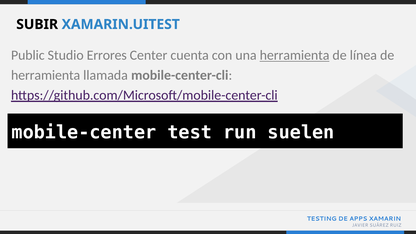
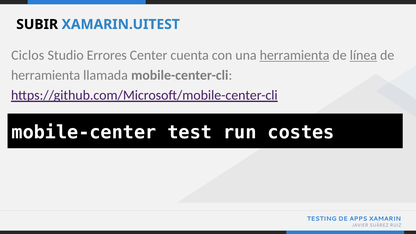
Public: Public -> Ciclos
línea underline: none -> present
suelen: suelen -> costes
